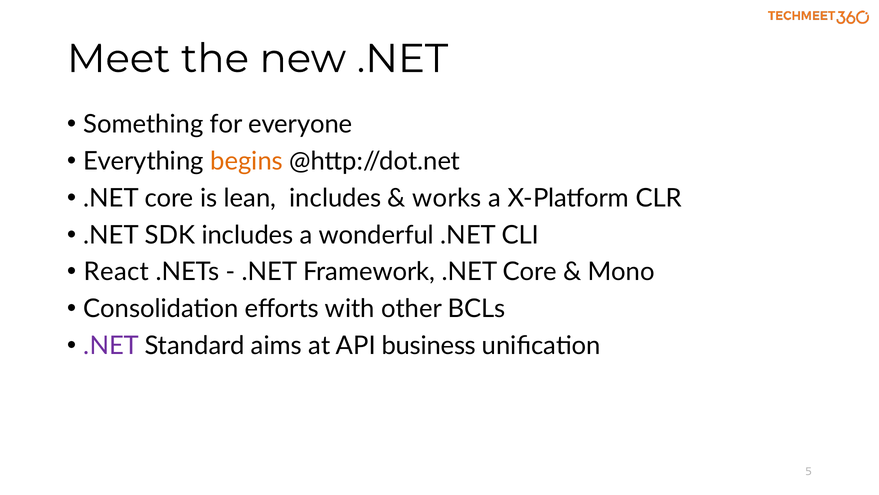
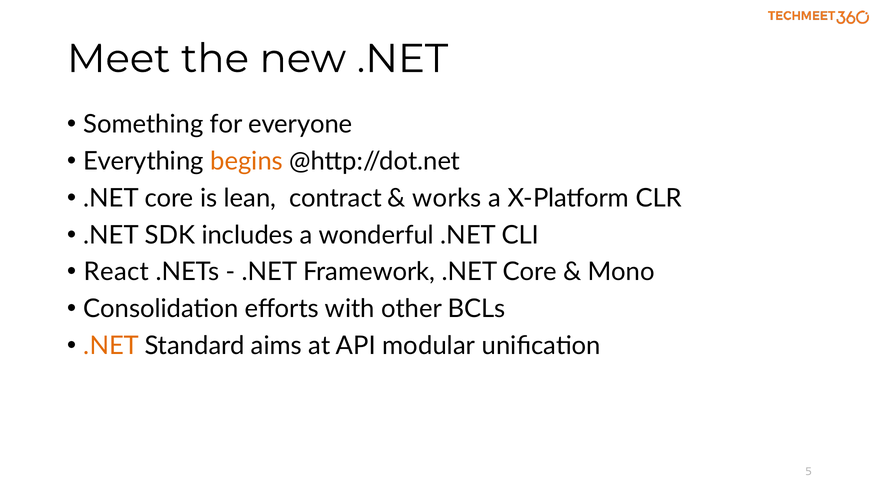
lean includes: includes -> contract
.NET at (111, 345) colour: purple -> orange
business: business -> modular
